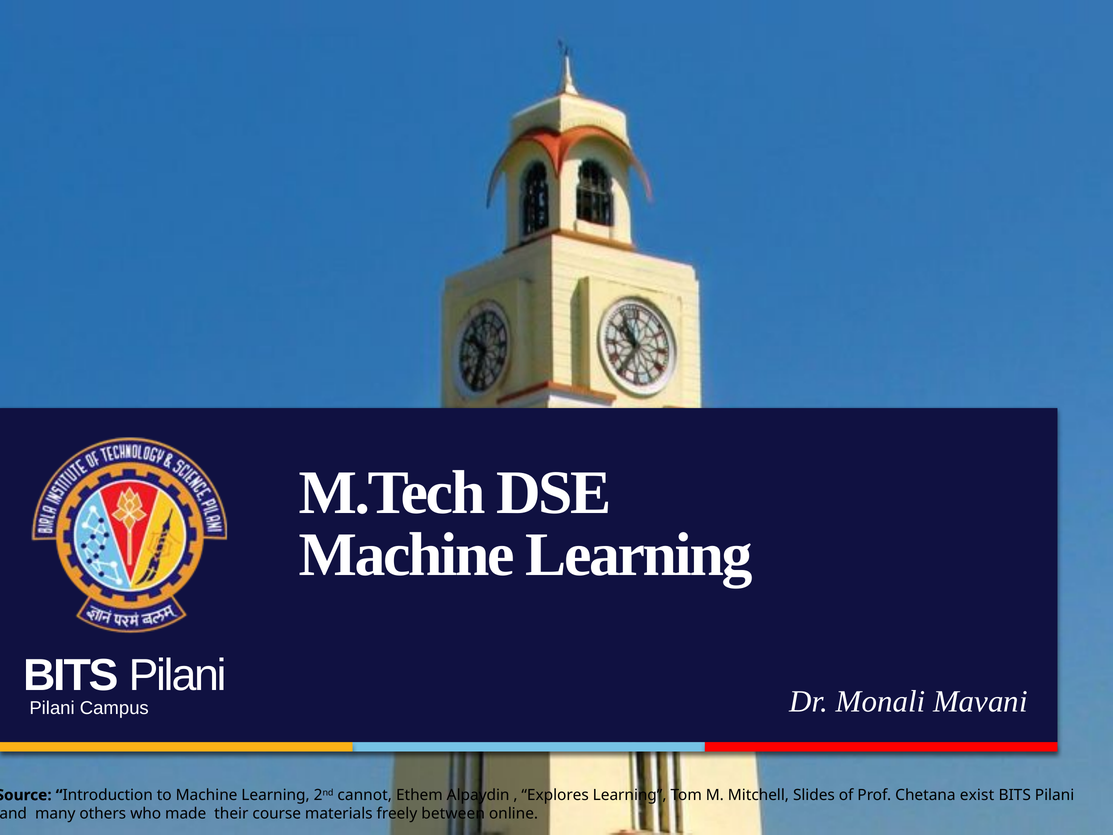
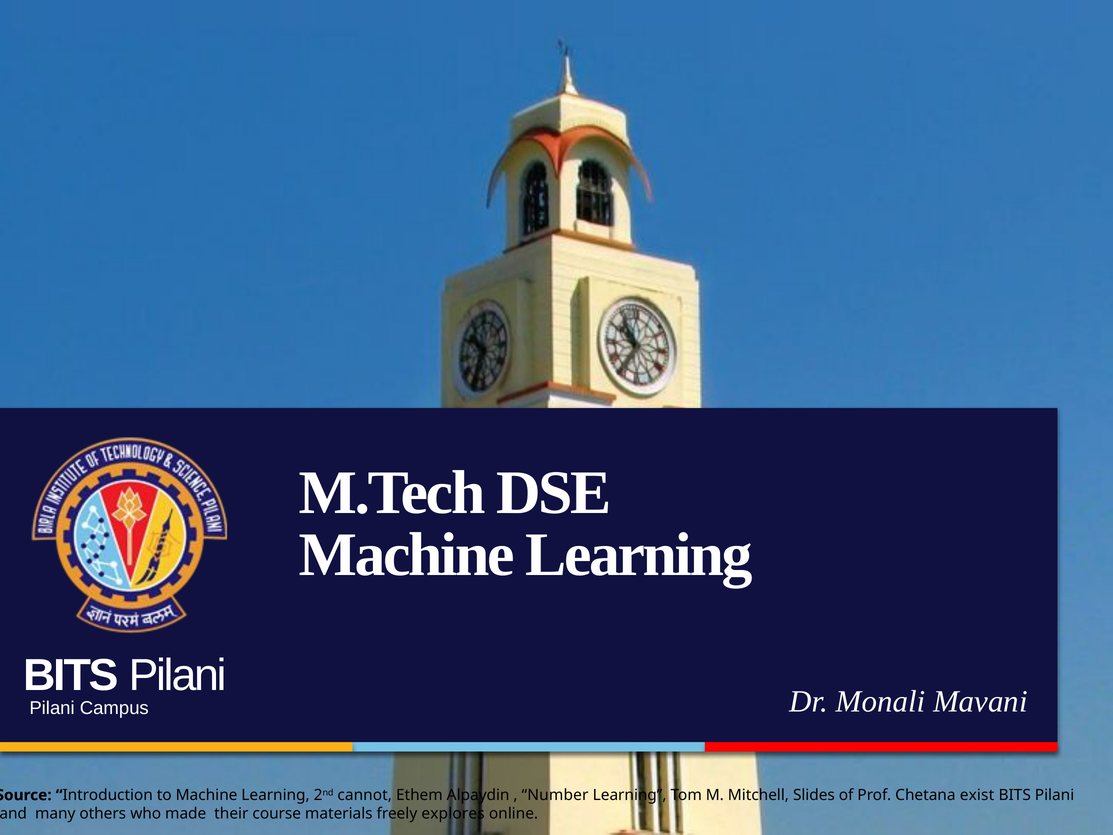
Explores: Explores -> Number
between: between -> explores
